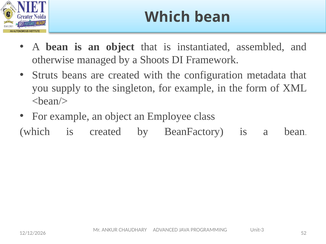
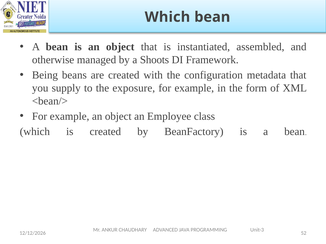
Struts: Struts -> Being
singleton: singleton -> exposure
